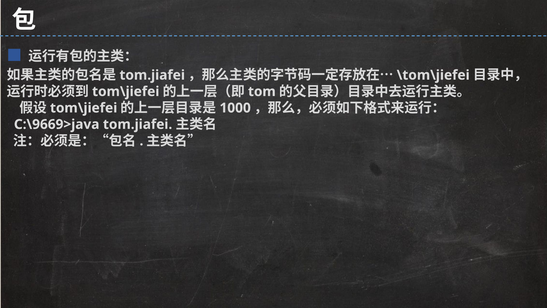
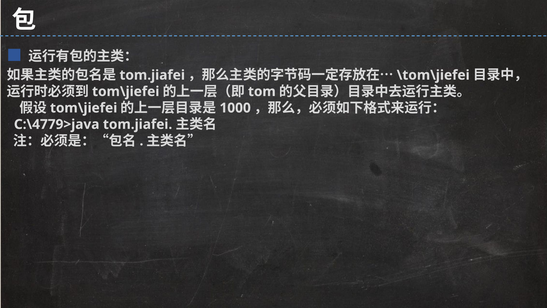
C:\9669>java: C:\9669>java -> C:\4779>java
